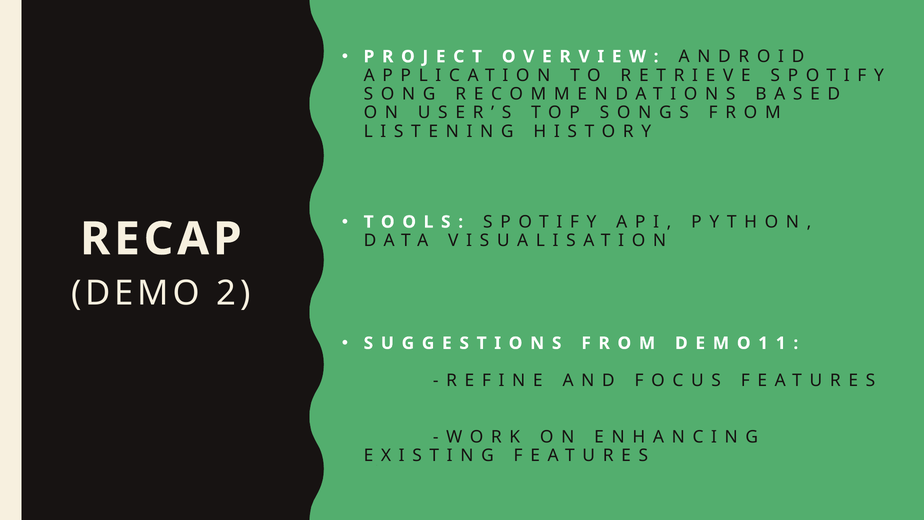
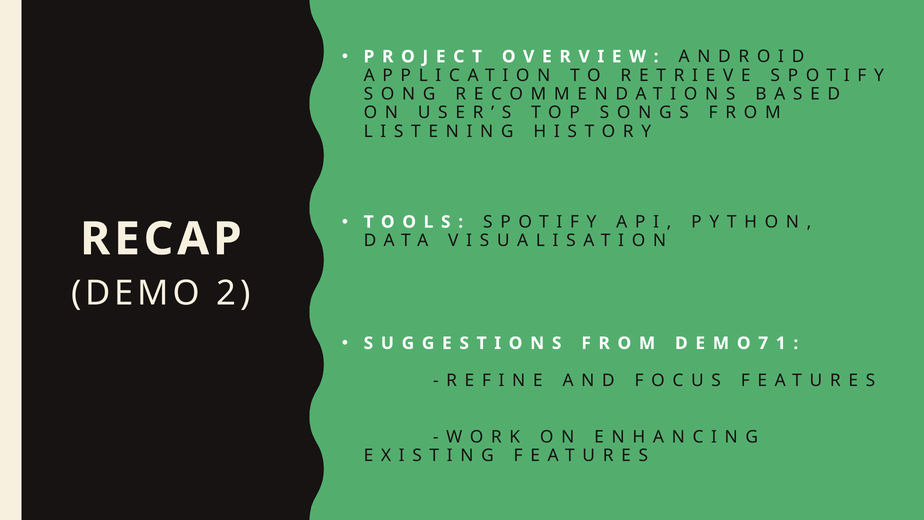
1 at (763, 343): 1 -> 7
